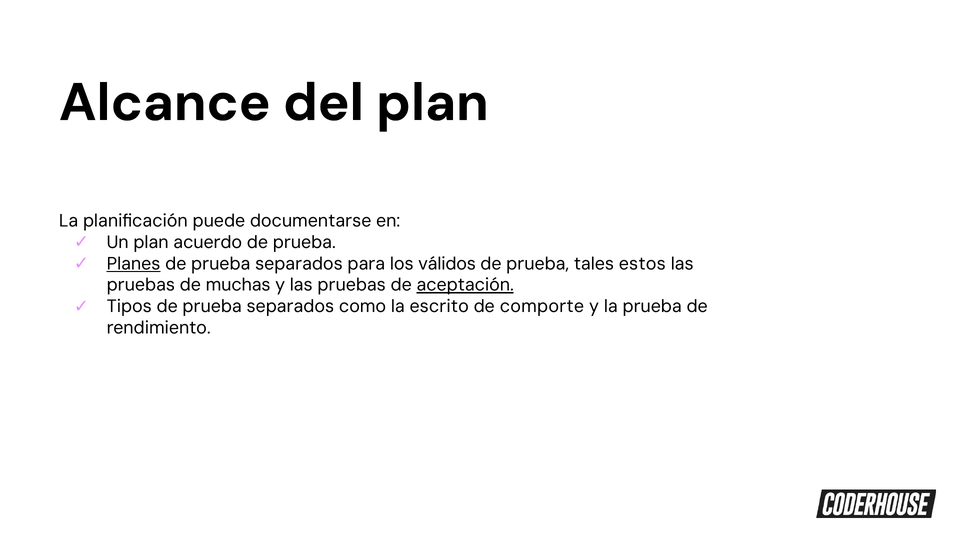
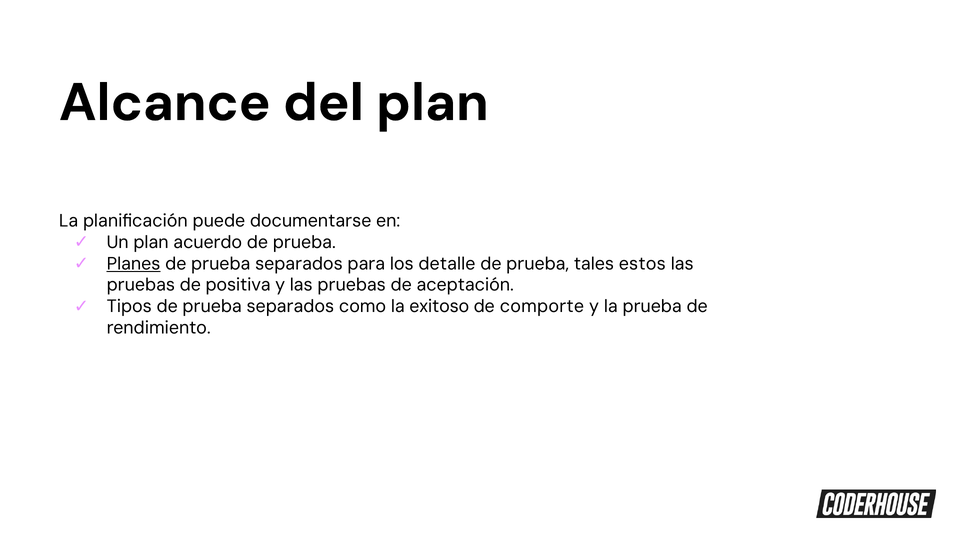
válidos: válidos -> detalle
muchas: muchas -> positiva
aceptación underline: present -> none
escrito: escrito -> exitoso
